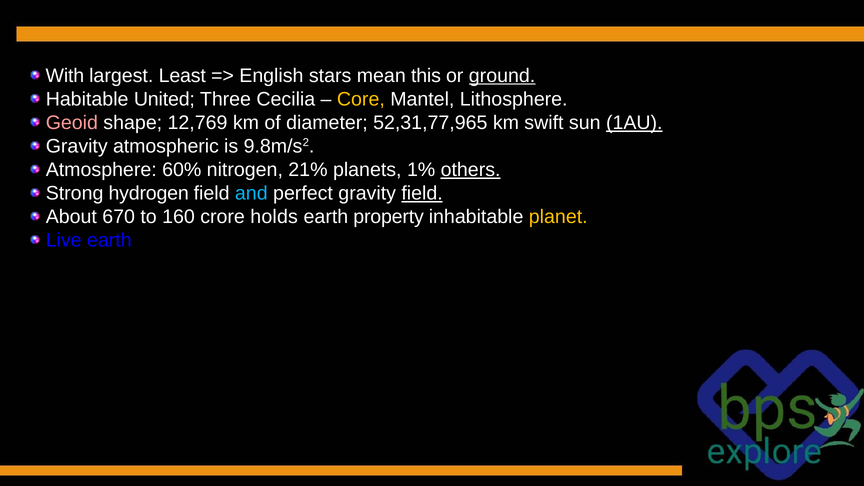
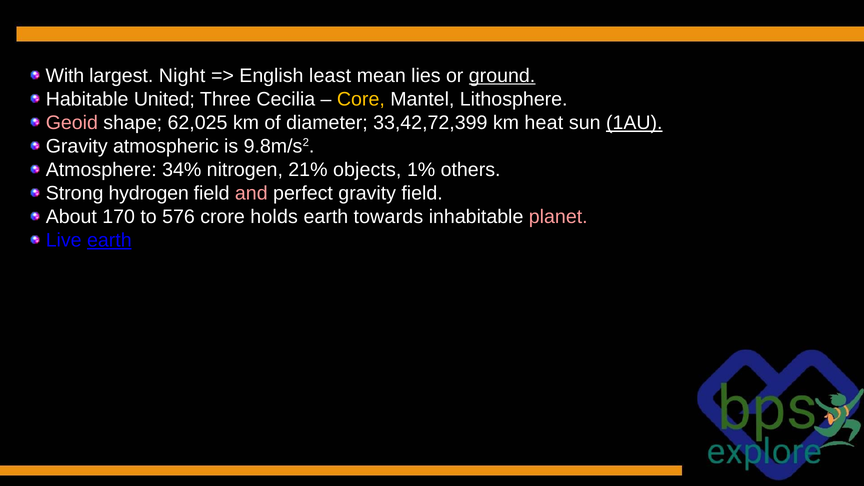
Least: Least -> Night
stars: stars -> least
this: this -> lies
12,769: 12,769 -> 62,025
52,31,77,965: 52,31,77,965 -> 33,42,72,399
swift: swift -> heat
60%: 60% -> 34%
planets: planets -> objects
others underline: present -> none
and colour: light blue -> pink
field at (422, 193) underline: present -> none
670: 670 -> 170
160: 160 -> 576
property: property -> towards
planet colour: yellow -> pink
earth at (109, 240) underline: none -> present
